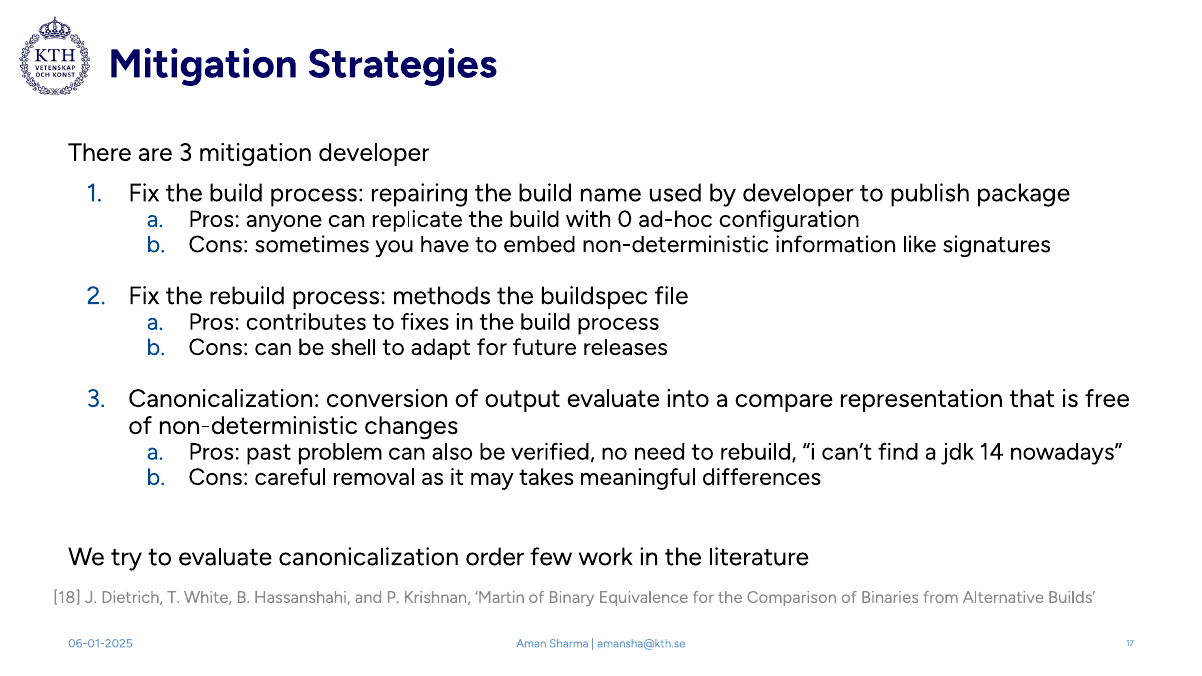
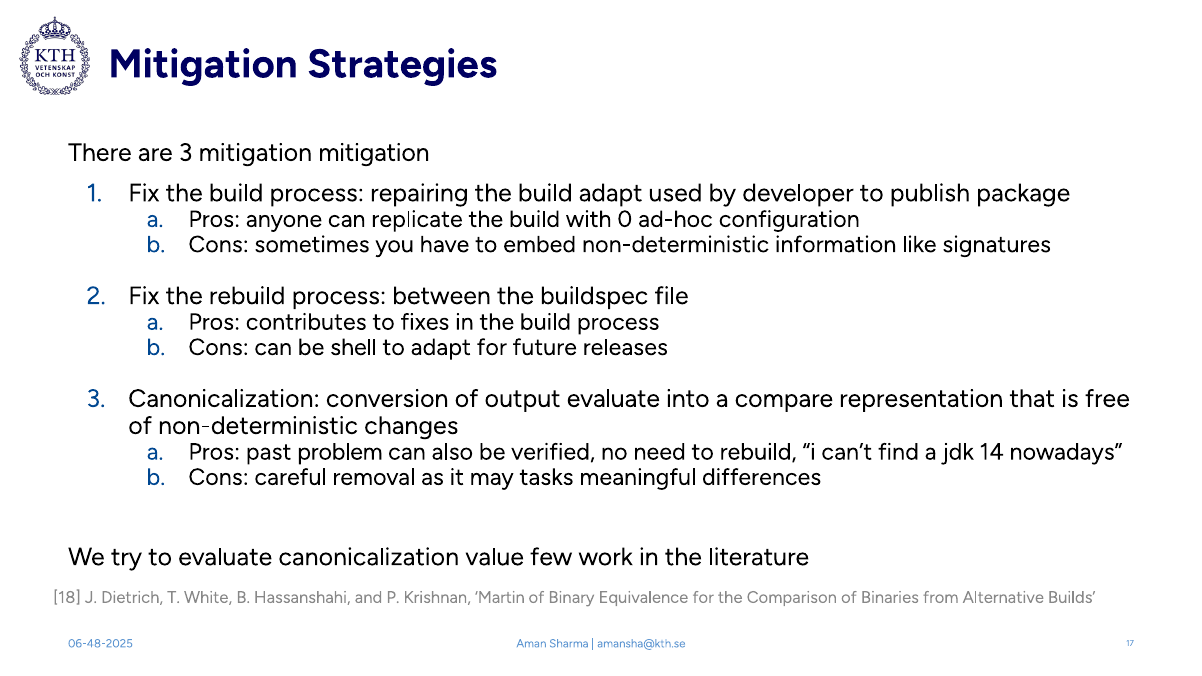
mitigation developer: developer -> mitigation
build name: name -> adapt
methods: methods -> between
takes: takes -> tasks
order: order -> value
06-01-2025: 06-01-2025 -> 06-48-2025
